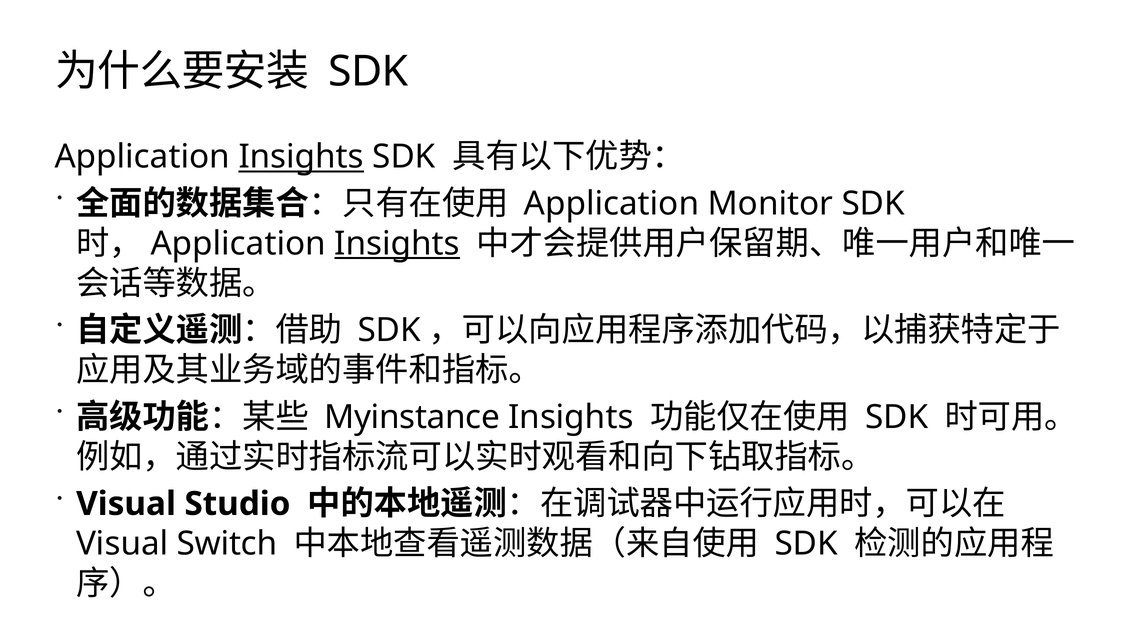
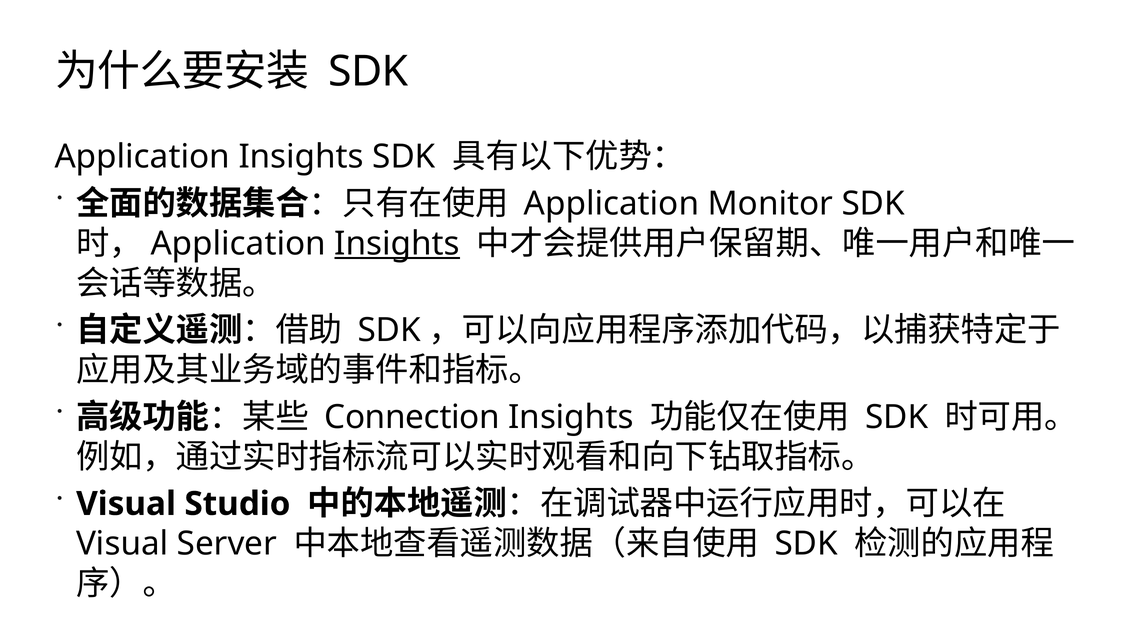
Insights at (301, 157) underline: present -> none
Myinstance: Myinstance -> Connection
Switch: Switch -> Server
